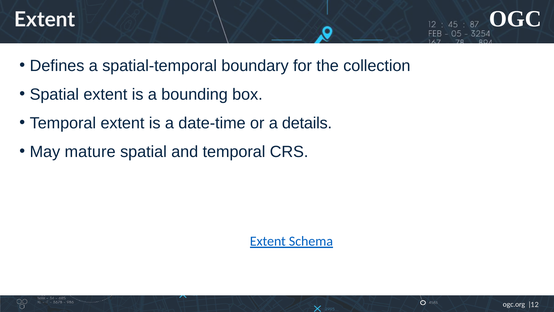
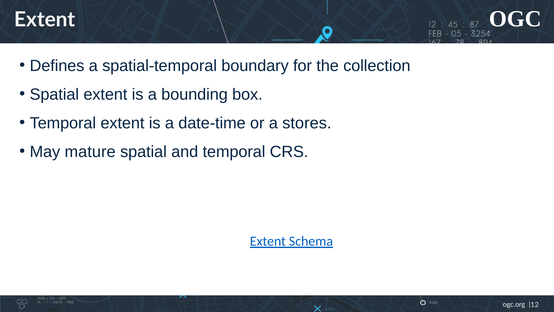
details: details -> stores
